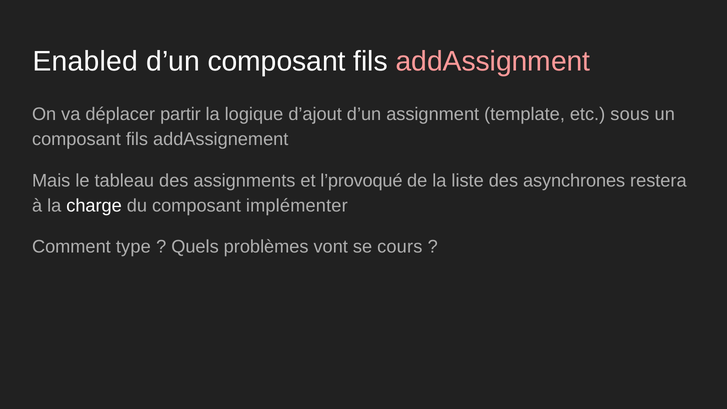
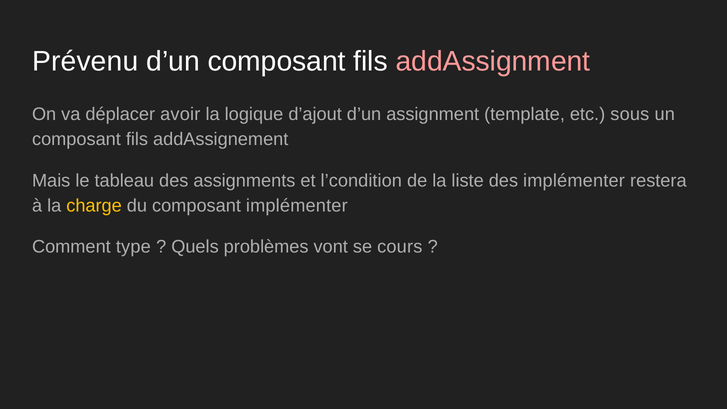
Enabled: Enabled -> Prévenu
partir: partir -> avoir
l’provoqué: l’provoqué -> l’condition
des asynchrones: asynchrones -> implémenter
charge colour: white -> yellow
